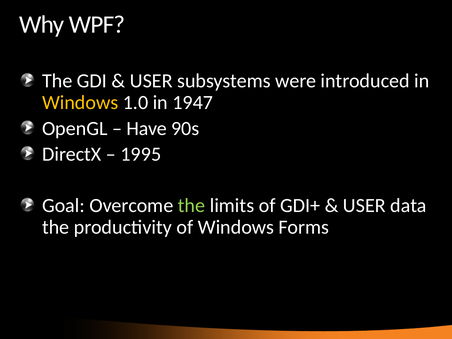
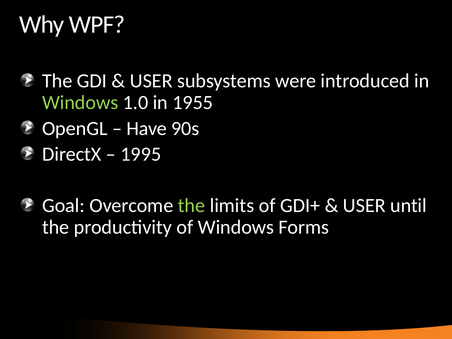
Windows at (80, 103) colour: yellow -> light green
1947: 1947 -> 1955
data: data -> until
